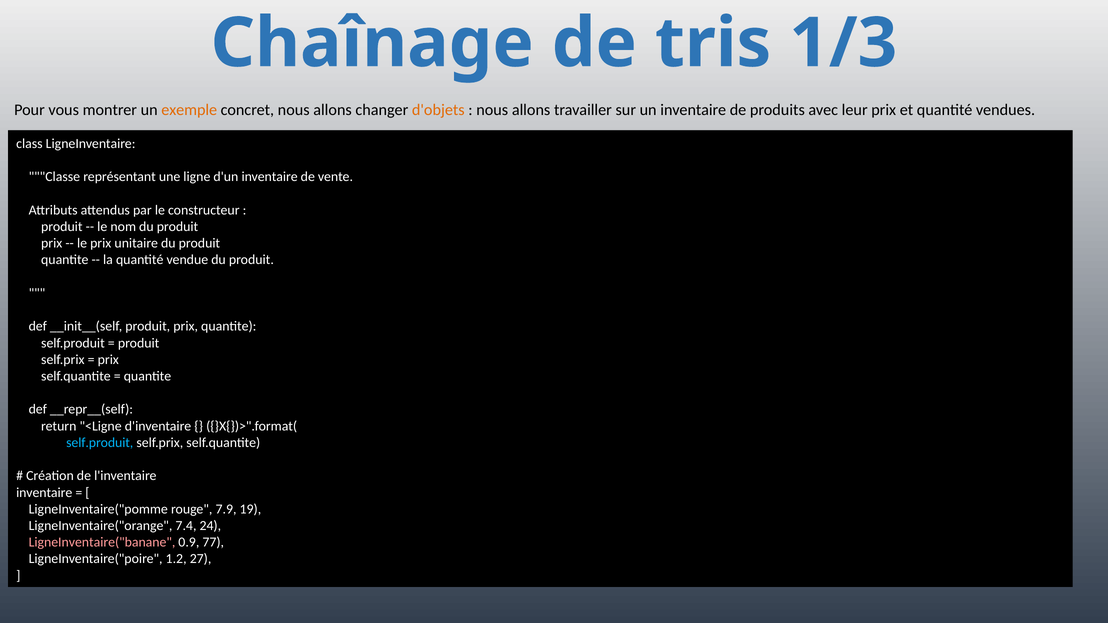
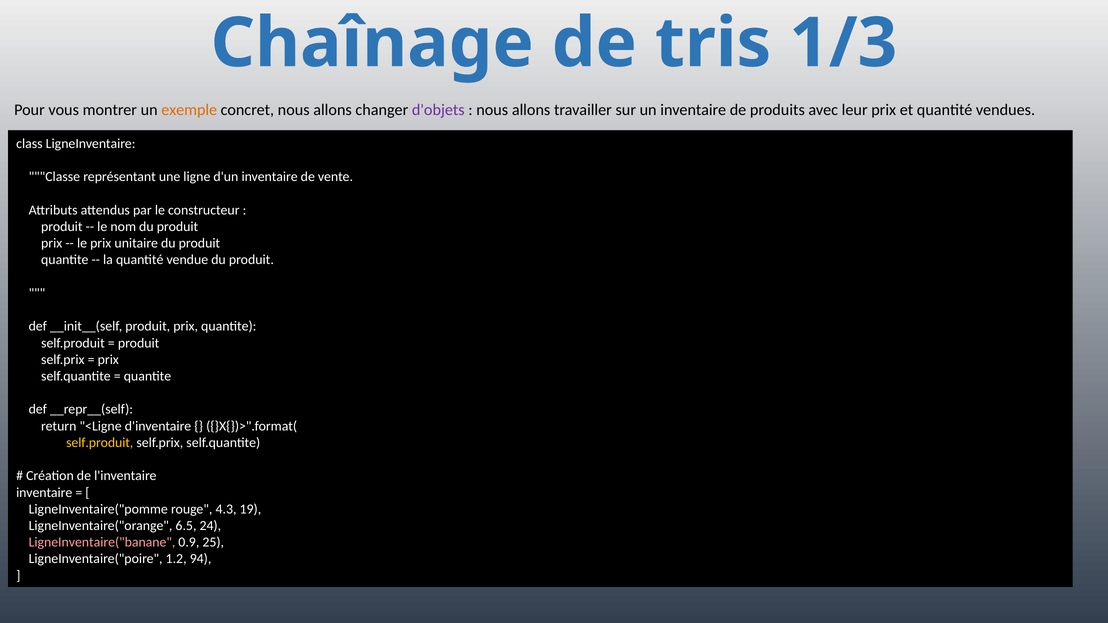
d'objets colour: orange -> purple
self.produit at (100, 443) colour: light blue -> yellow
7.9: 7.9 -> 4.3
7.4: 7.4 -> 6.5
77: 77 -> 25
27: 27 -> 94
